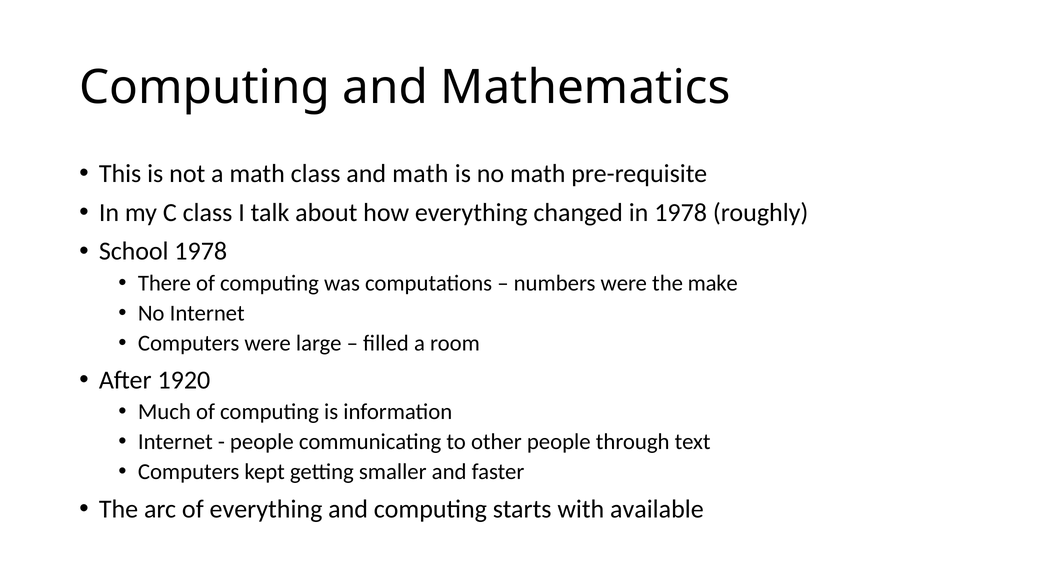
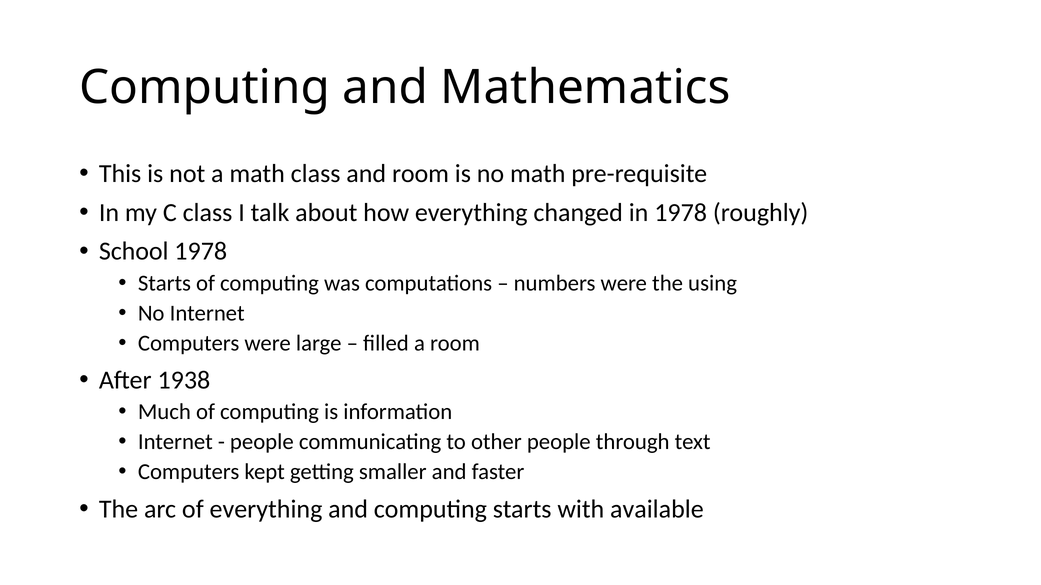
and math: math -> room
There at (164, 283): There -> Starts
make: make -> using
1920: 1920 -> 1938
